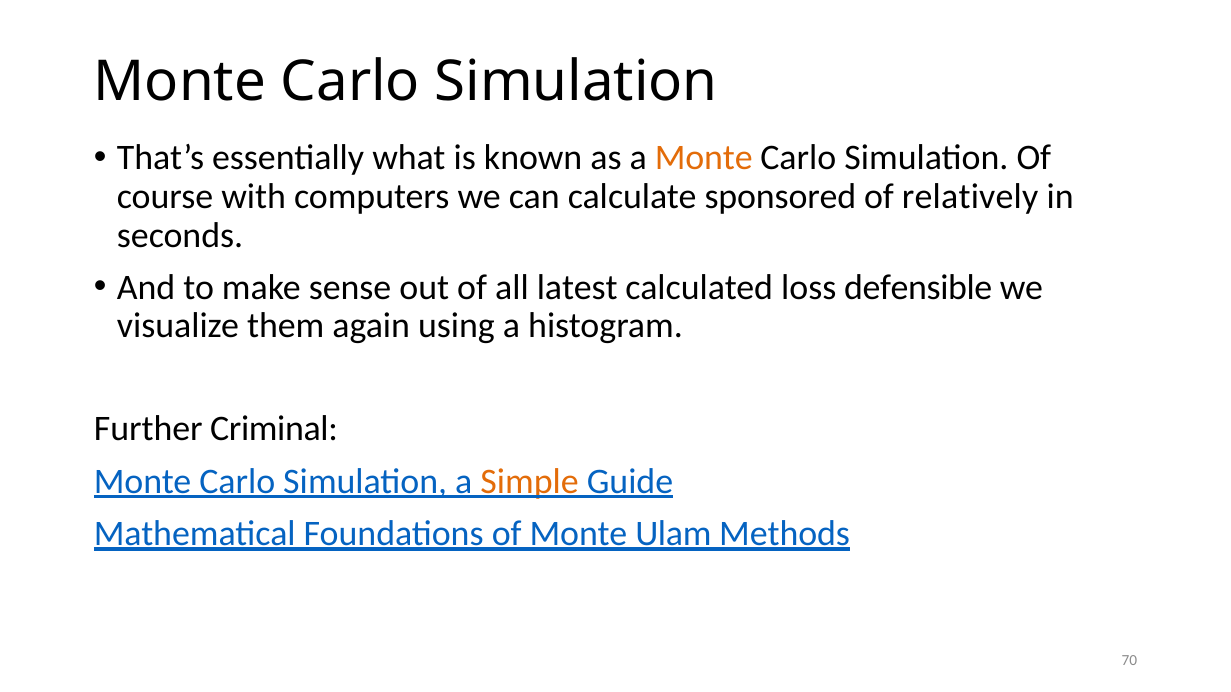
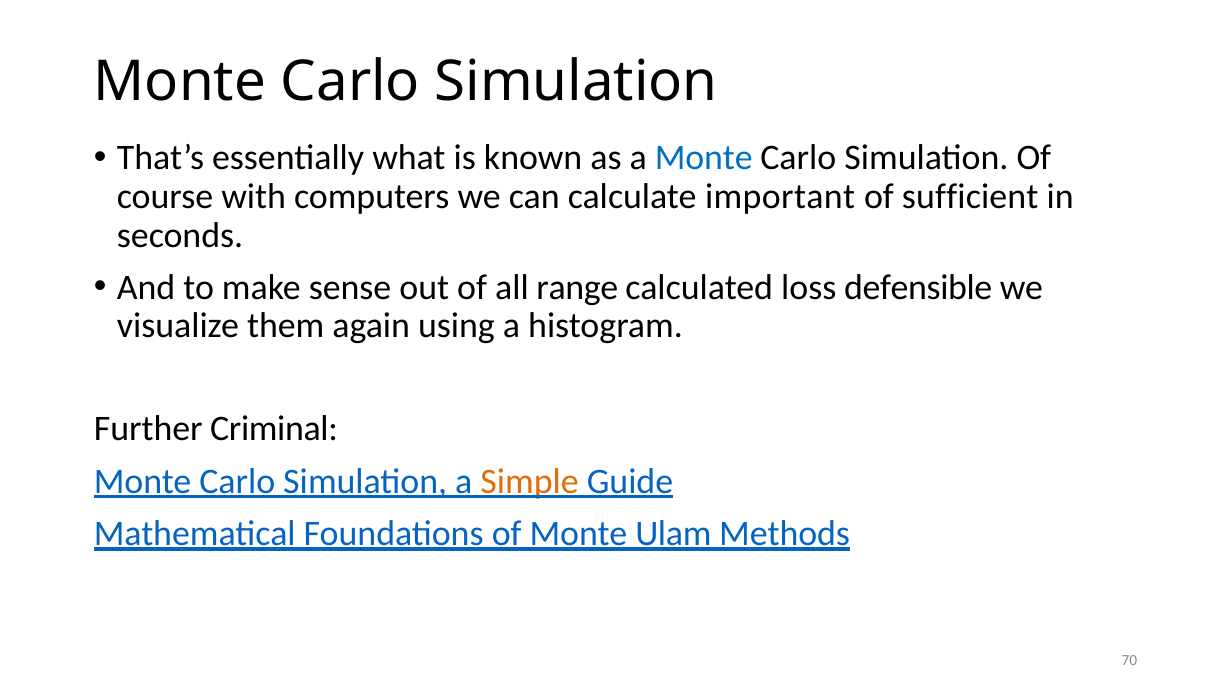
Monte at (704, 158) colour: orange -> blue
sponsored: sponsored -> important
relatively: relatively -> sufficient
latest: latest -> range
